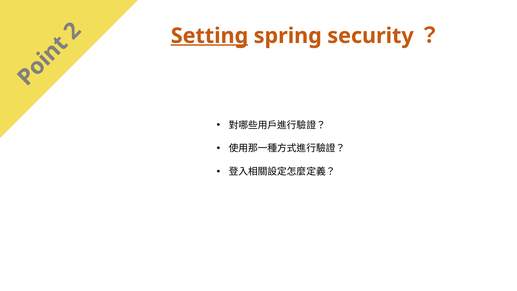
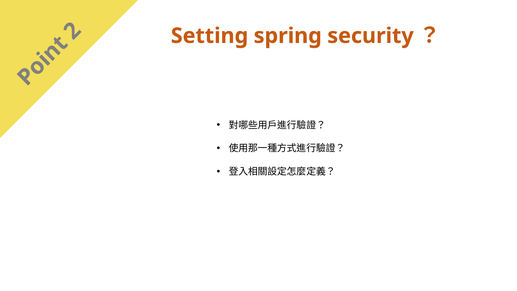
Setting underline: present -> none
